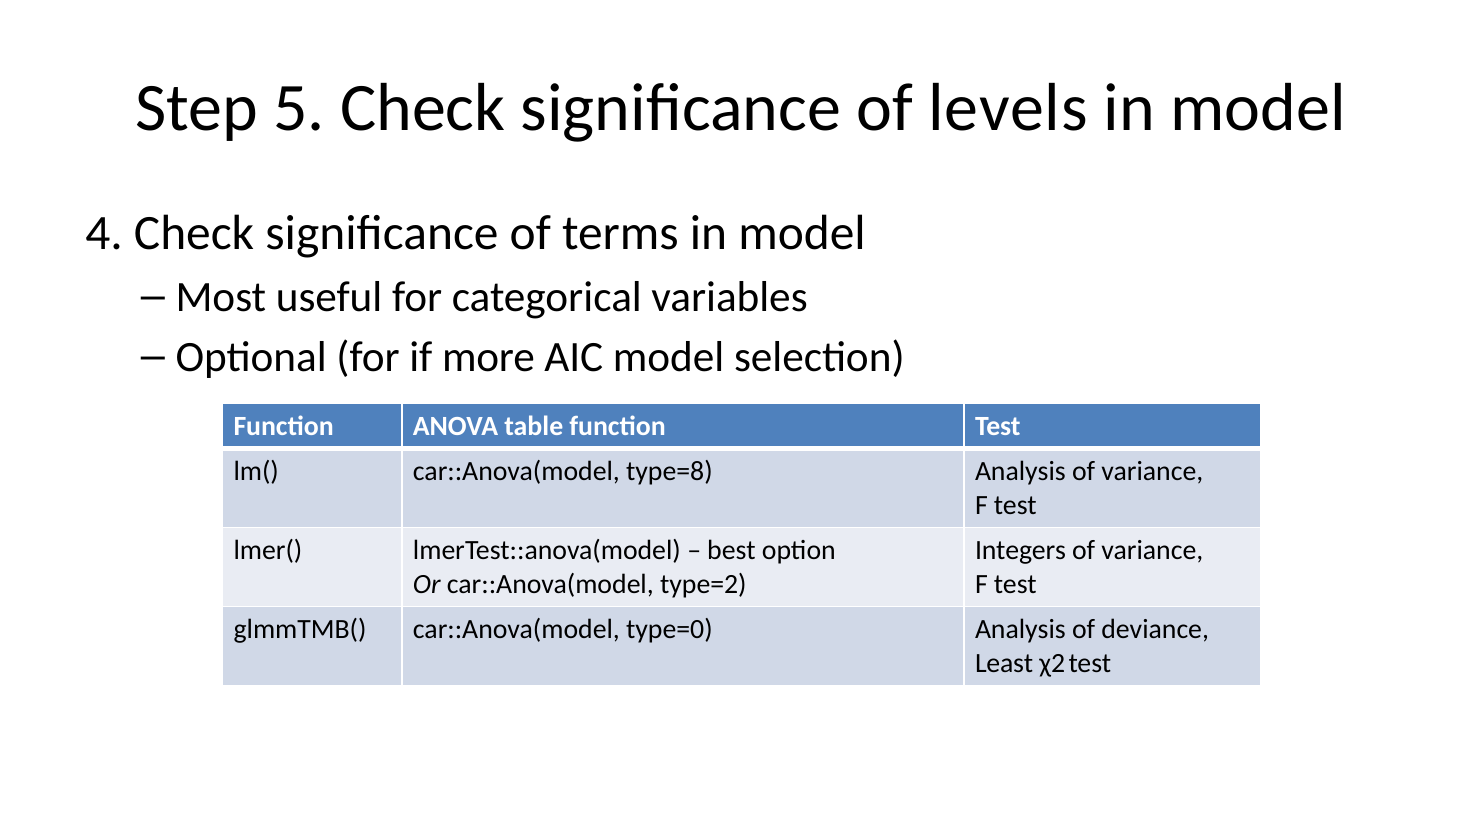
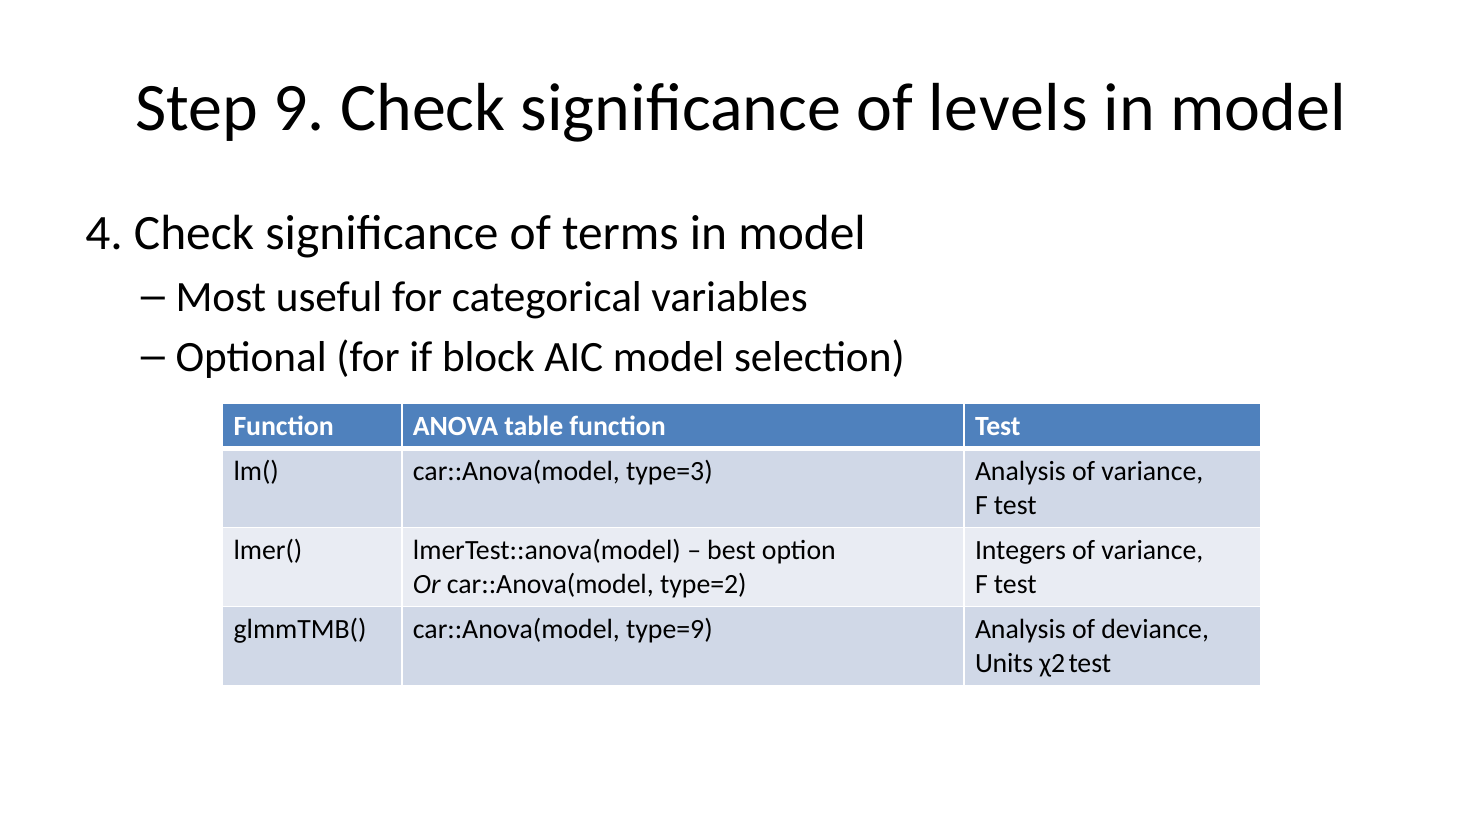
5: 5 -> 9
more: more -> block
type=8: type=8 -> type=3
type=0: type=0 -> type=9
Least: Least -> Units
